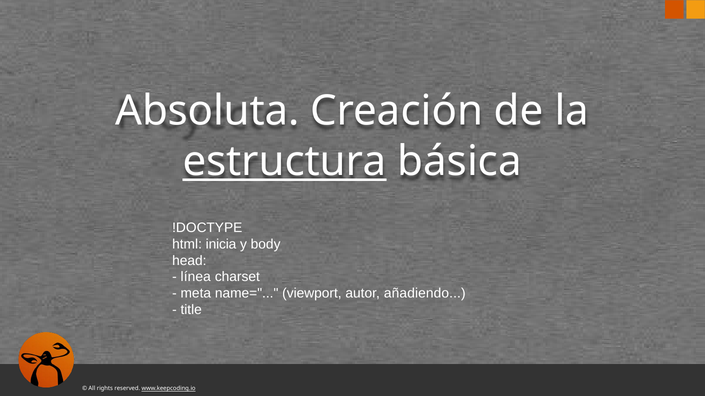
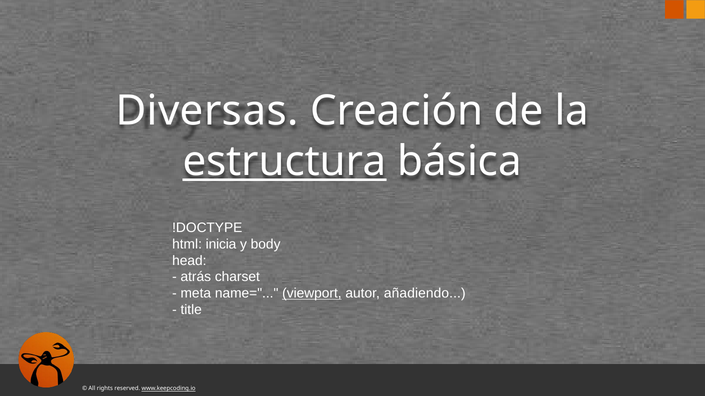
Absoluta: Absoluta -> Diversas
línea: línea -> atrás
viewport underline: none -> present
